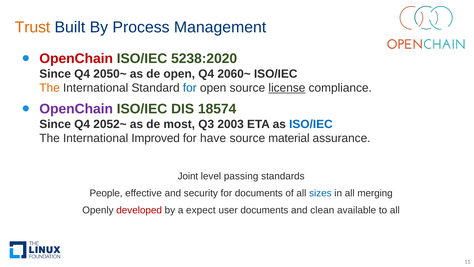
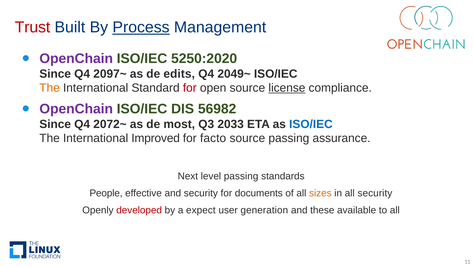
Trust colour: orange -> red
Process underline: none -> present
OpenChain at (76, 58) colour: red -> purple
5238:2020: 5238:2020 -> 5250:2020
2050~: 2050~ -> 2097~
de open: open -> edits
2060~: 2060~ -> 2049~
for at (190, 88) colour: blue -> red
18574: 18574 -> 56982
2052~: 2052~ -> 2072~
2003: 2003 -> 2033
have: have -> facto
source material: material -> passing
Joint: Joint -> Next
sizes colour: blue -> orange
all merging: merging -> security
user documents: documents -> generation
clean: clean -> these
